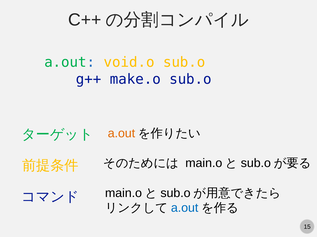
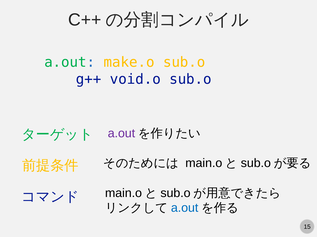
void.o: void.o -> make.o
make.o: make.o -> void.o
a.out at (121, 134) colour: orange -> purple
